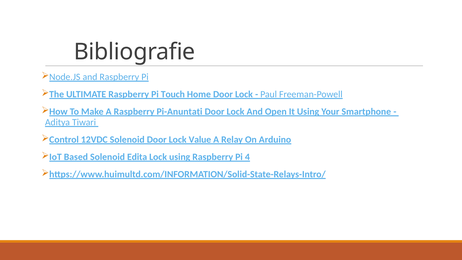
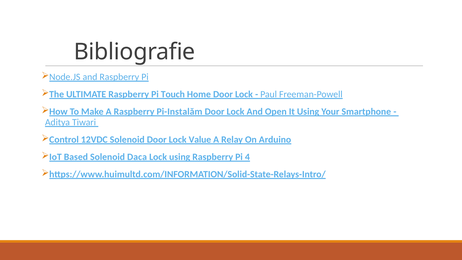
Pi-Anuntați: Pi-Anuntați -> Pi-Instalăm
Edita: Edita -> Daca
